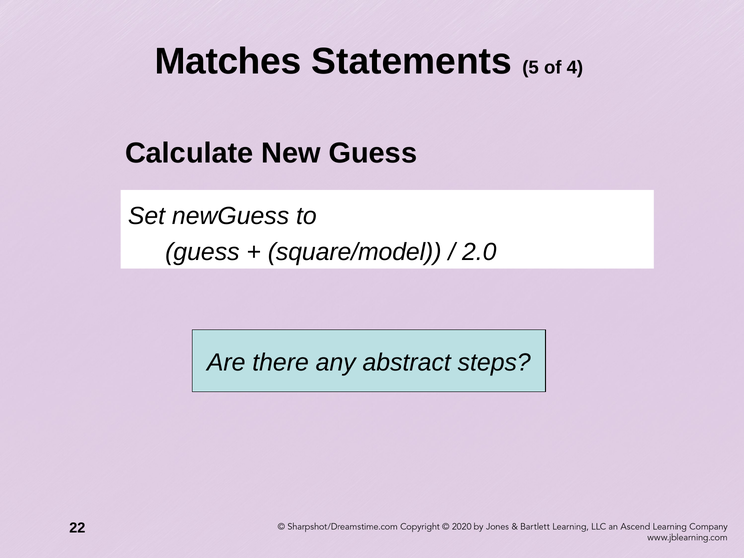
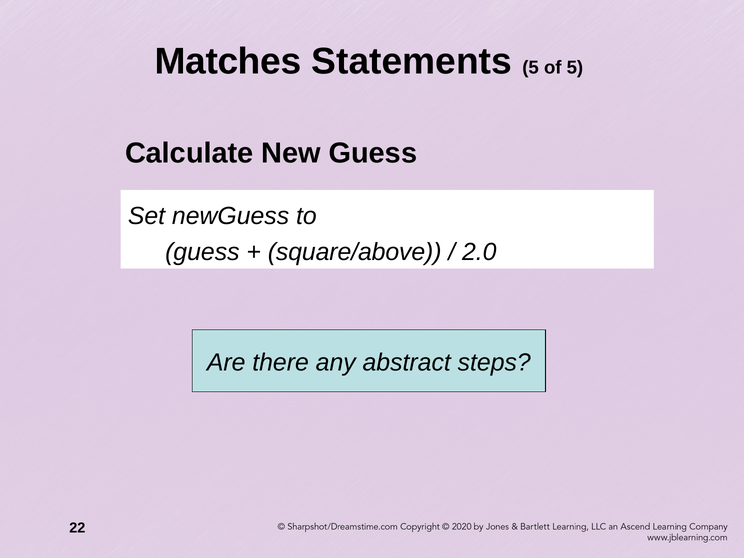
of 4: 4 -> 5
square/model: square/model -> square/above
